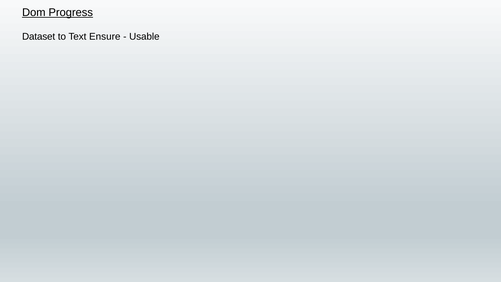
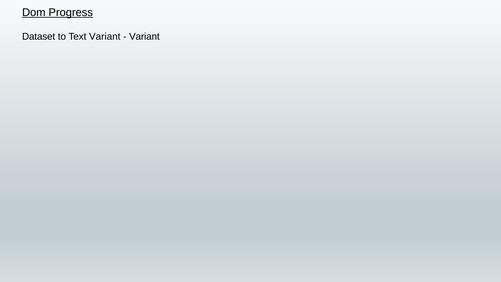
Text Ensure: Ensure -> Variant
Usable at (144, 36): Usable -> Variant
